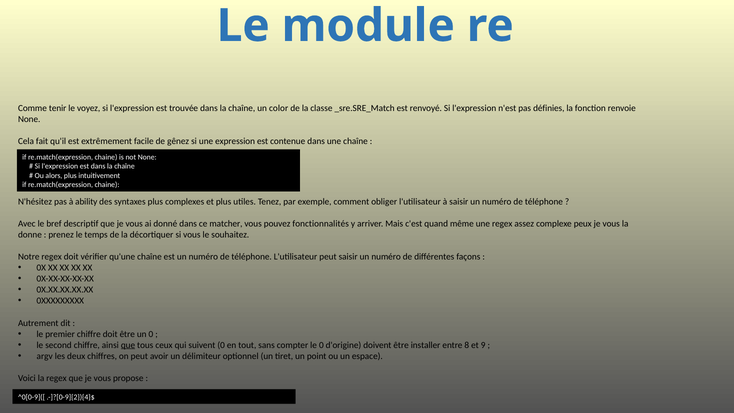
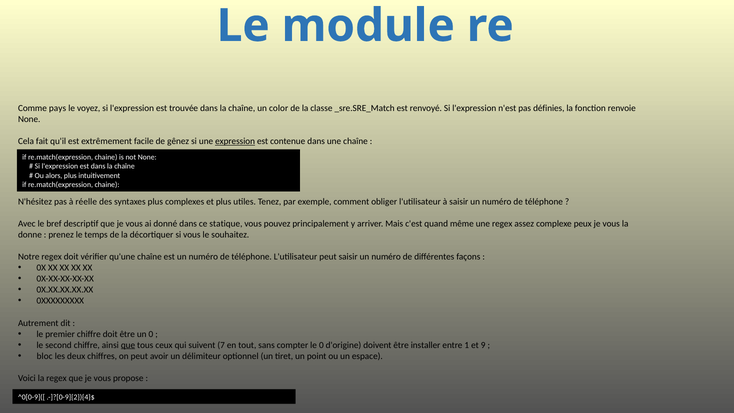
tenir: tenir -> pays
expression underline: none -> present
ability: ability -> réelle
matcher: matcher -> statique
fonctionnalités: fonctionnalités -> principalement
suivent 0: 0 -> 7
8: 8 -> 1
argv: argv -> bloc
